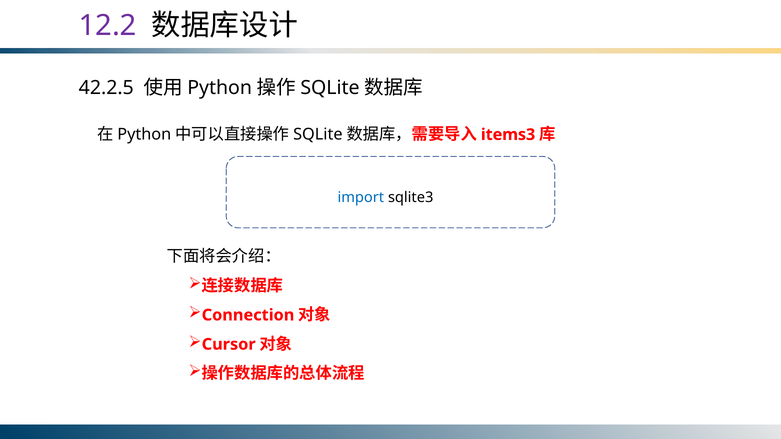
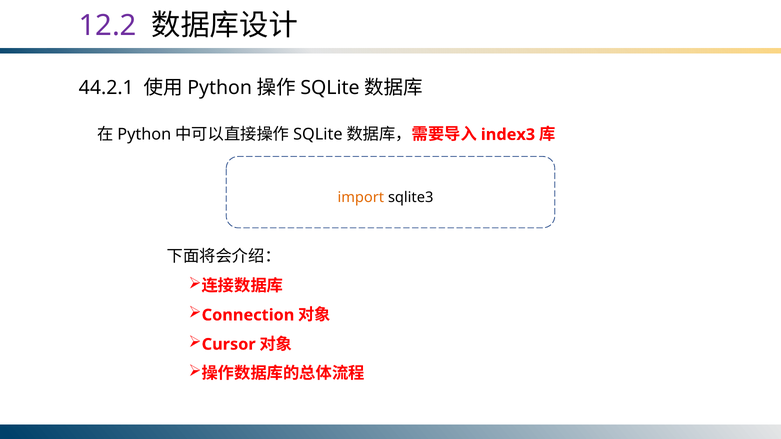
42.2.5: 42.2.5 -> 44.2.1
items3: items3 -> index3
import colour: blue -> orange
